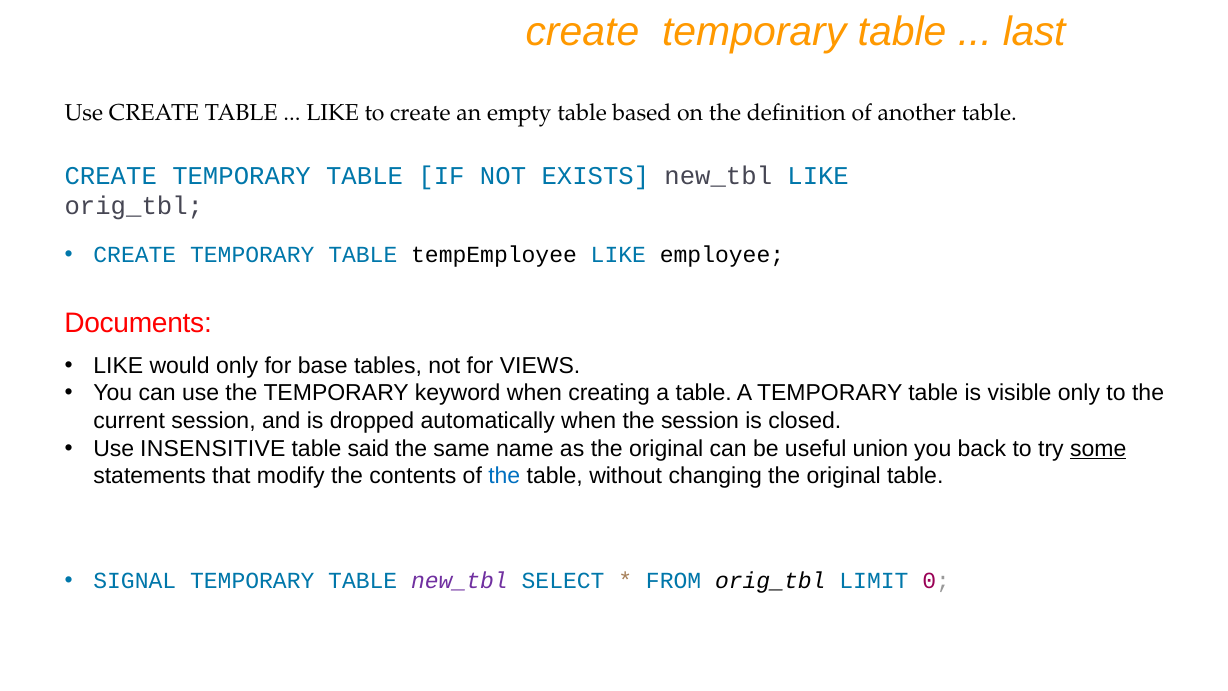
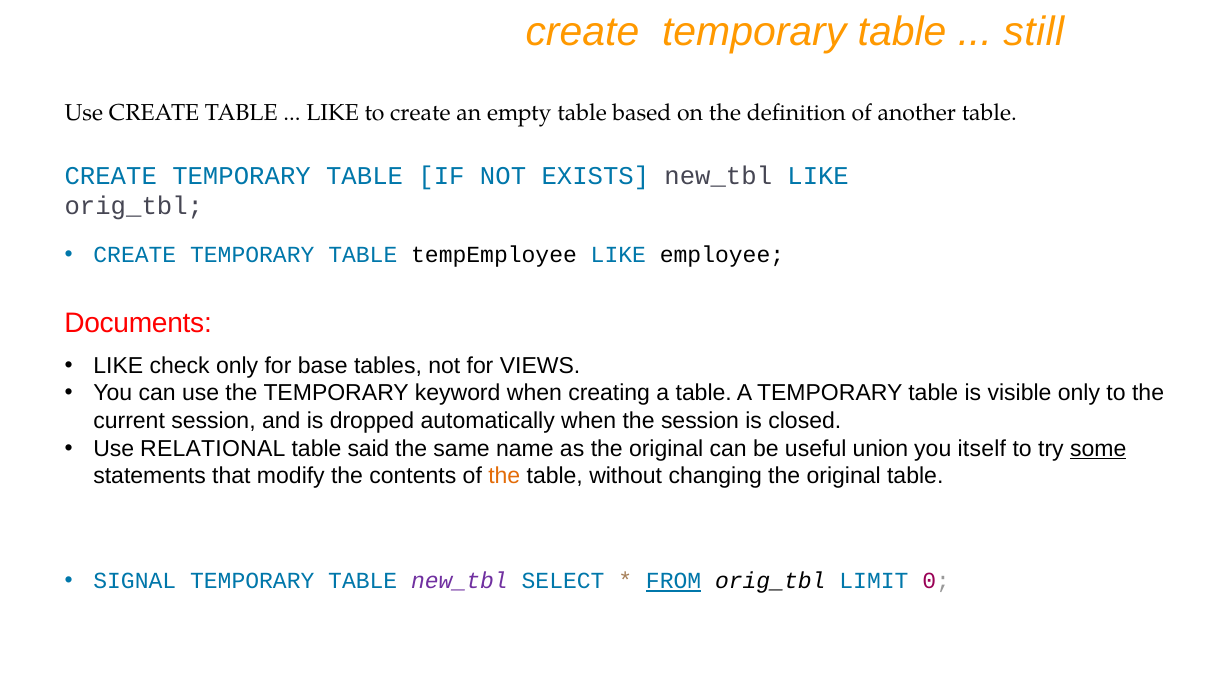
last: last -> still
would: would -> check
INSENSITIVE: INSENSITIVE -> RELATIONAL
back: back -> itself
the at (504, 476) colour: blue -> orange
FROM underline: none -> present
